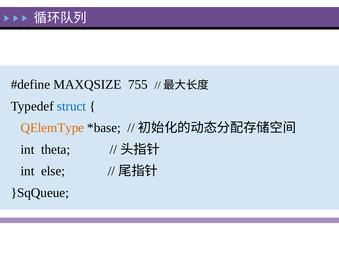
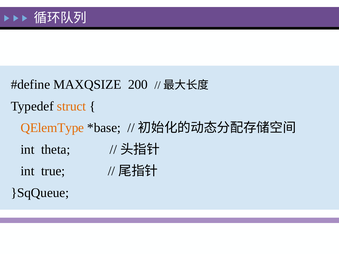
755: 755 -> 200
struct colour: blue -> orange
else: else -> true
